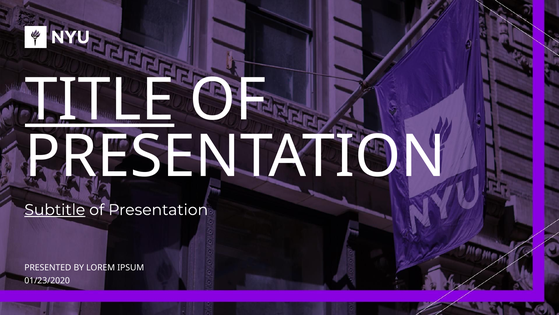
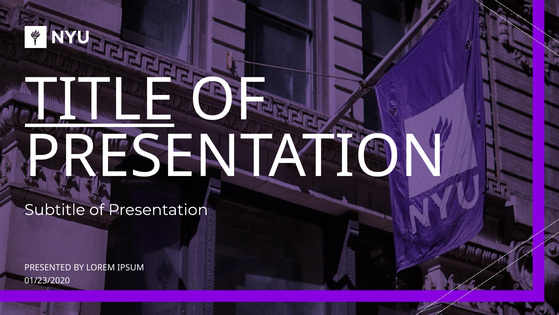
Subtitle underline: present -> none
